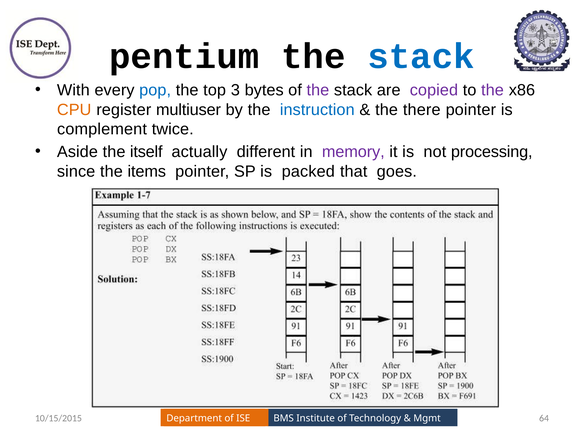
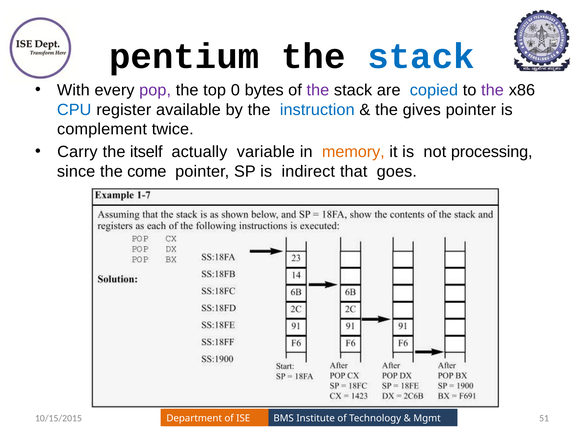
pop colour: blue -> purple
3: 3 -> 0
copied colour: purple -> blue
CPU colour: orange -> blue
multiuser: multiuser -> available
there: there -> gives
Aside: Aside -> Carry
different: different -> variable
memory colour: purple -> orange
items: items -> come
packed: packed -> indirect
64: 64 -> 51
